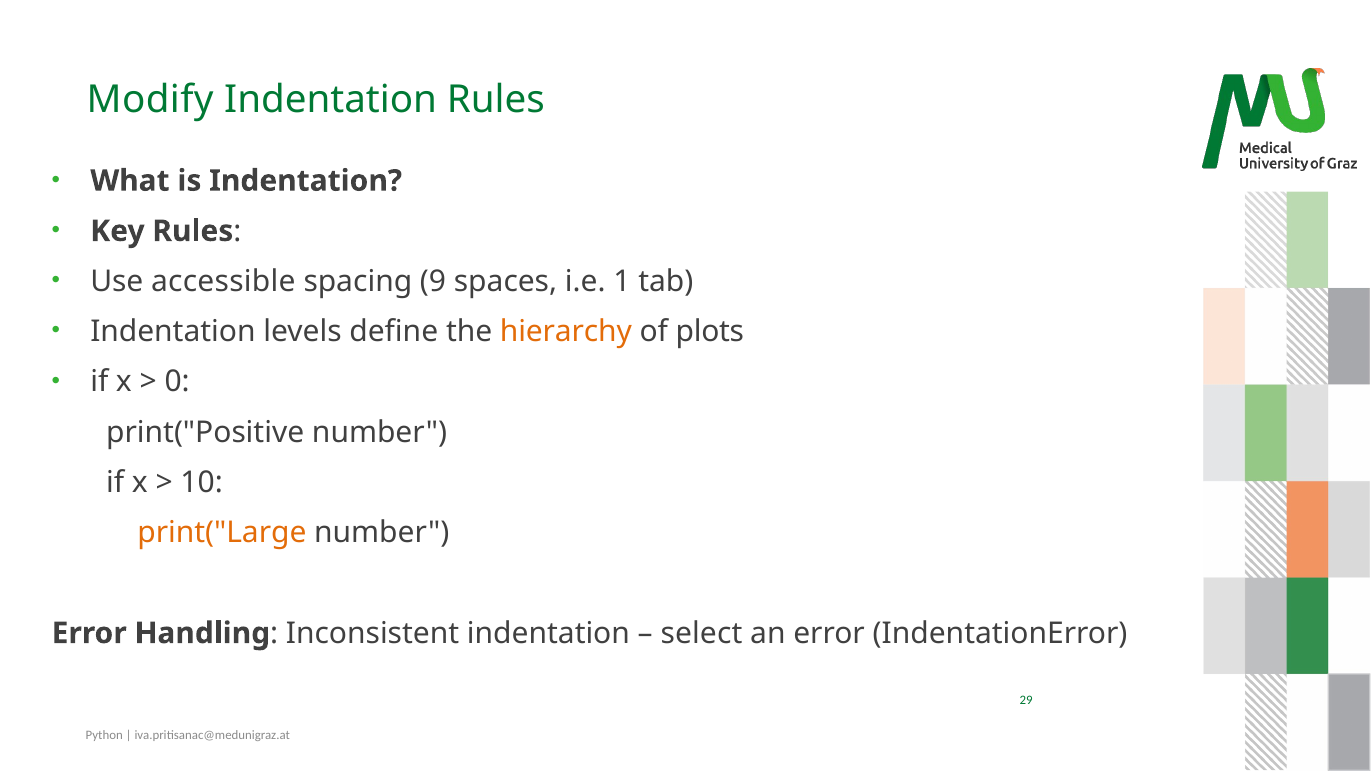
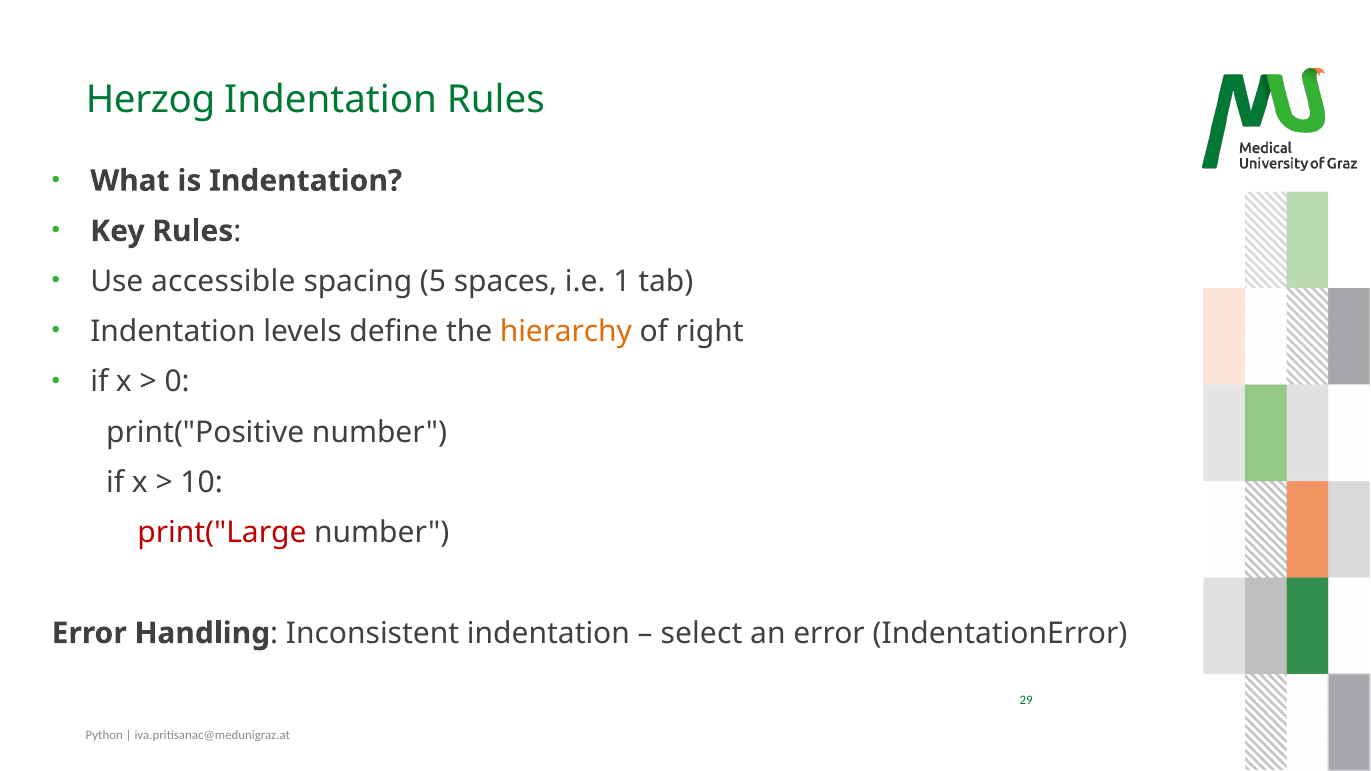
Modify: Modify -> Herzog
9: 9 -> 5
plots: plots -> right
print("Large colour: orange -> red
